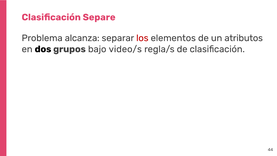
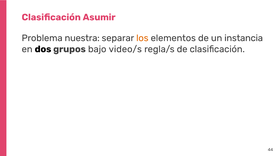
Separe: Separe -> Asumir
alcanza: alcanza -> nuestra
los colour: red -> orange
atributos: atributos -> instancia
